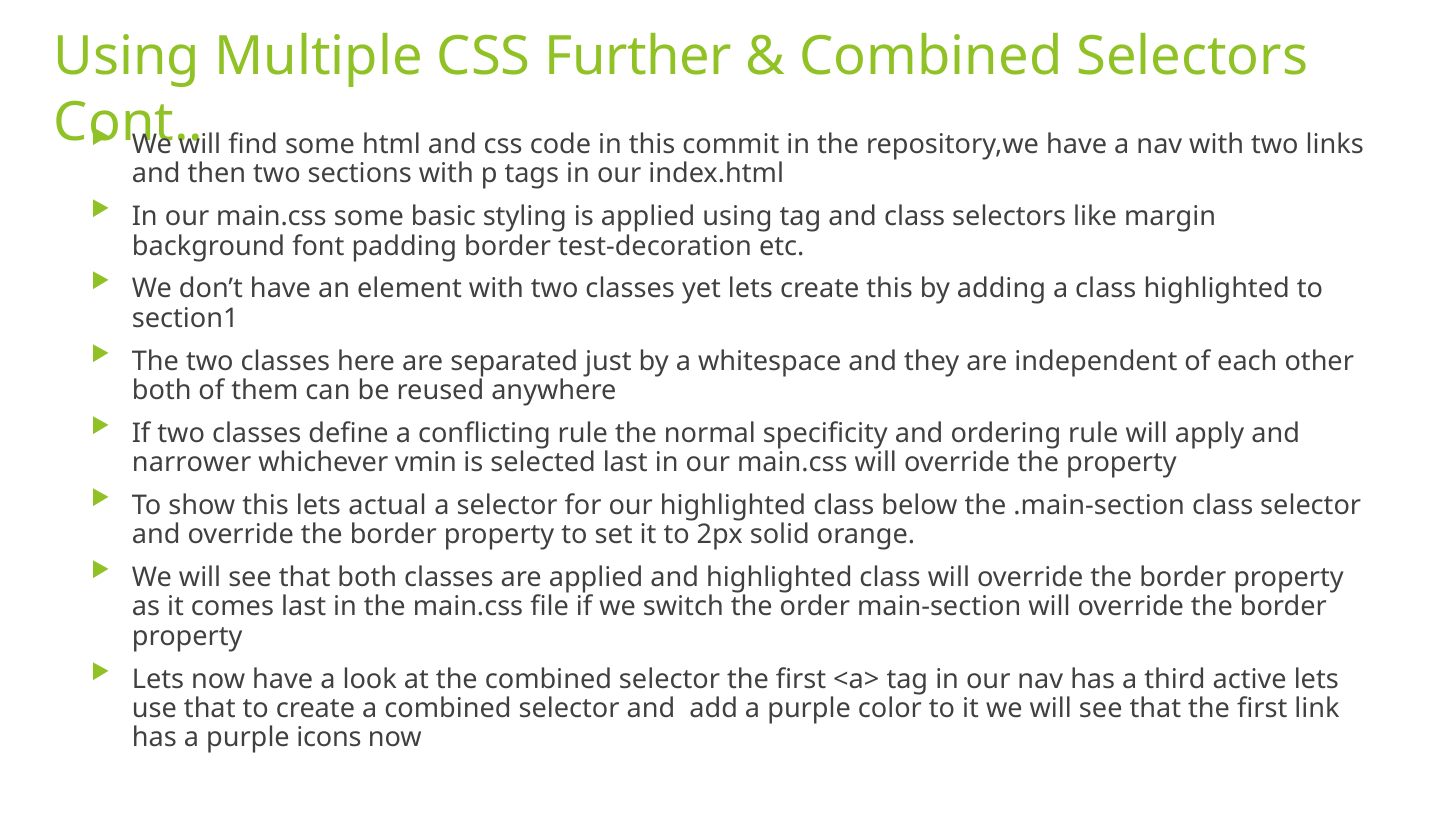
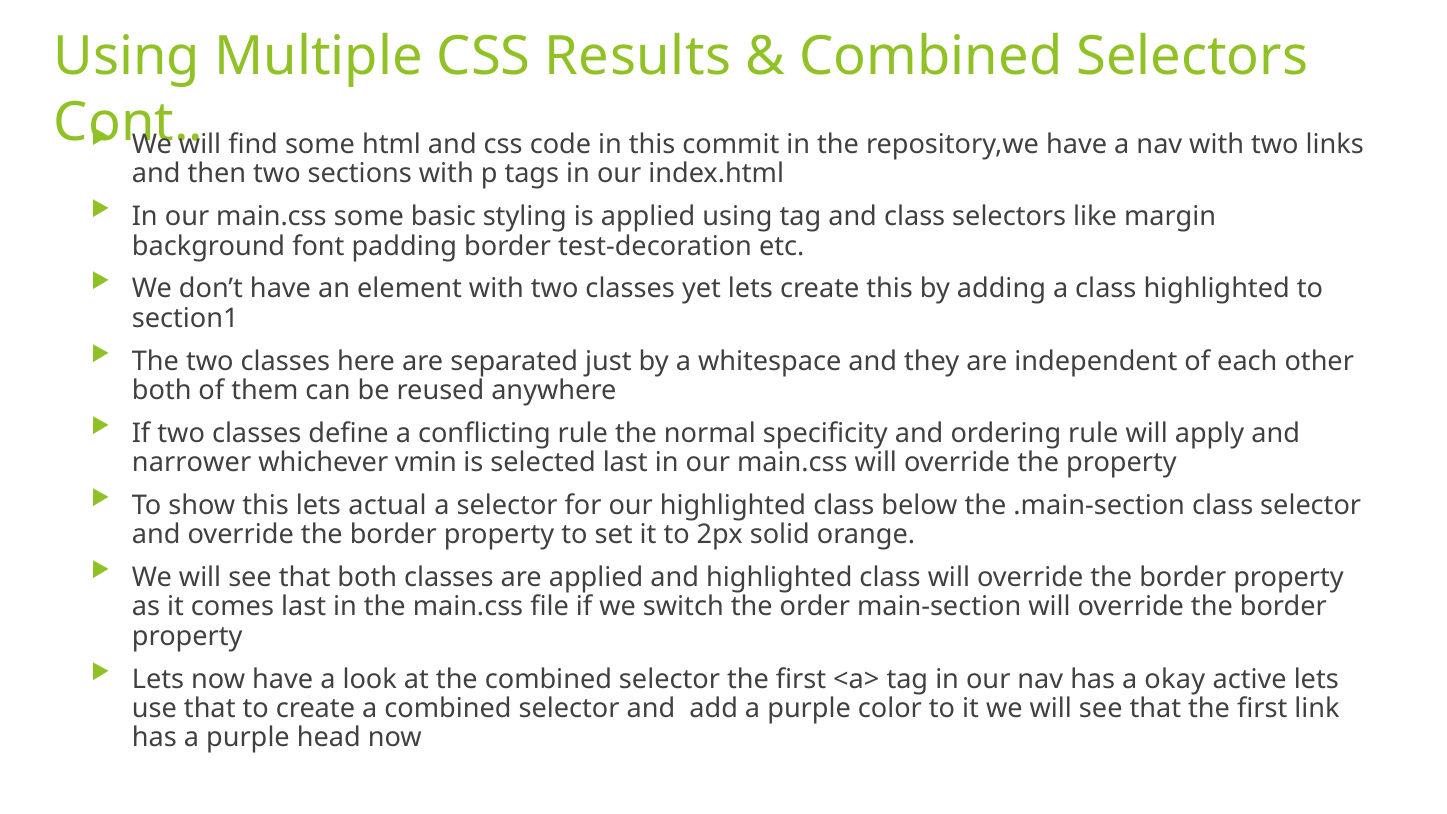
Further: Further -> Results
third: third -> okay
icons: icons -> head
